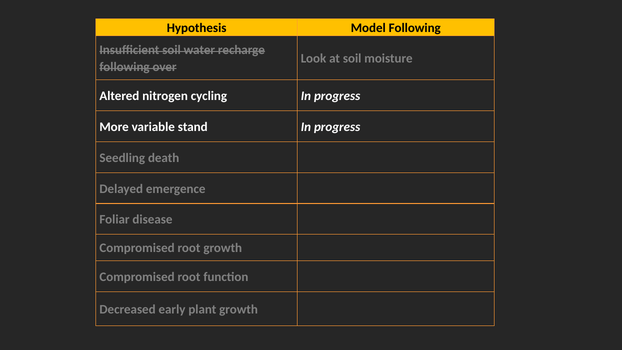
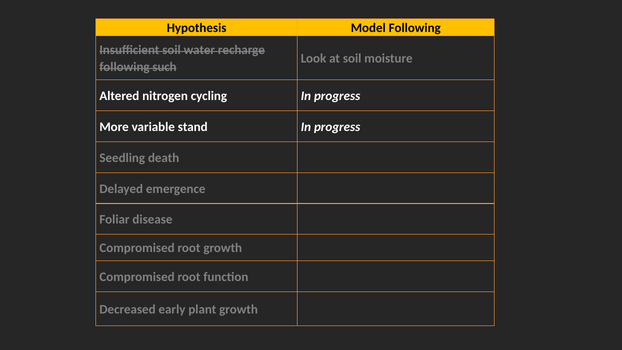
over: over -> such
